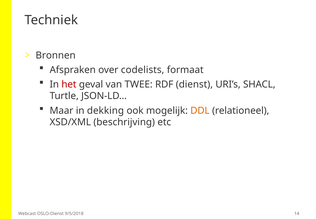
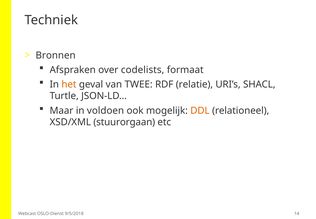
het colour: red -> orange
dienst: dienst -> relatie
dekking: dekking -> voldoen
beschrijving: beschrijving -> stuurorgaan
